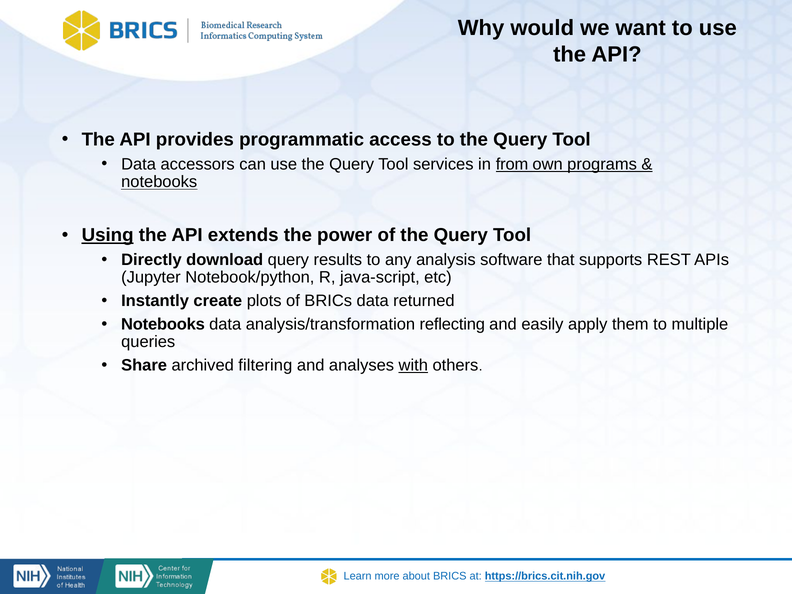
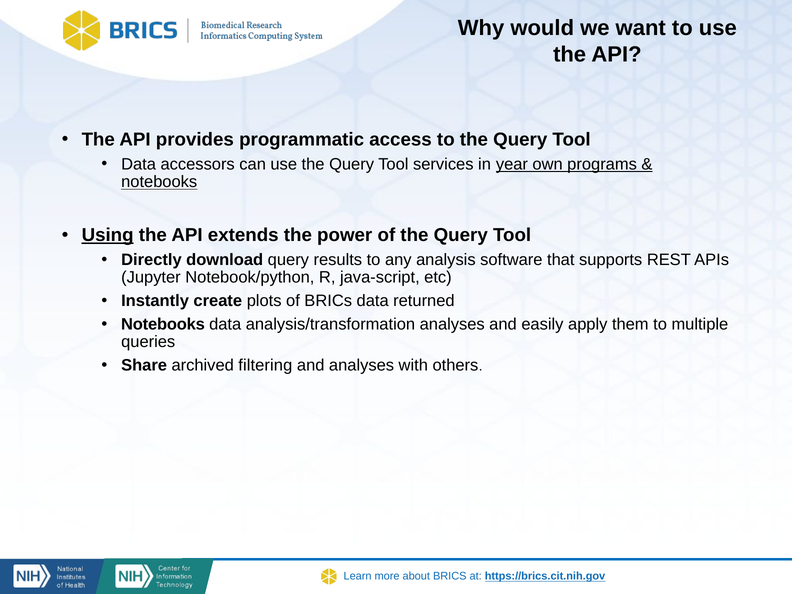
from: from -> year
analysis/transformation reflecting: reflecting -> analyses
with underline: present -> none
